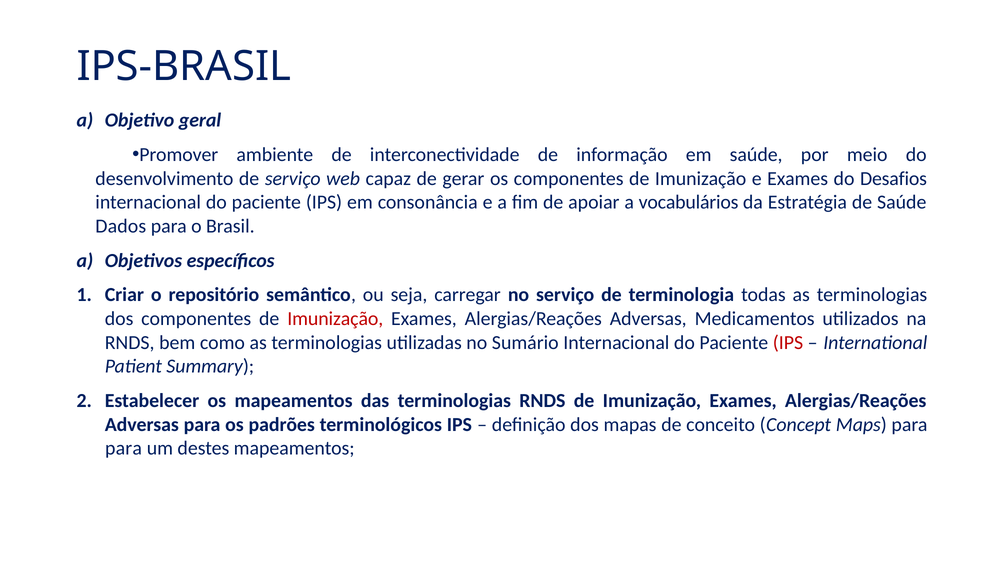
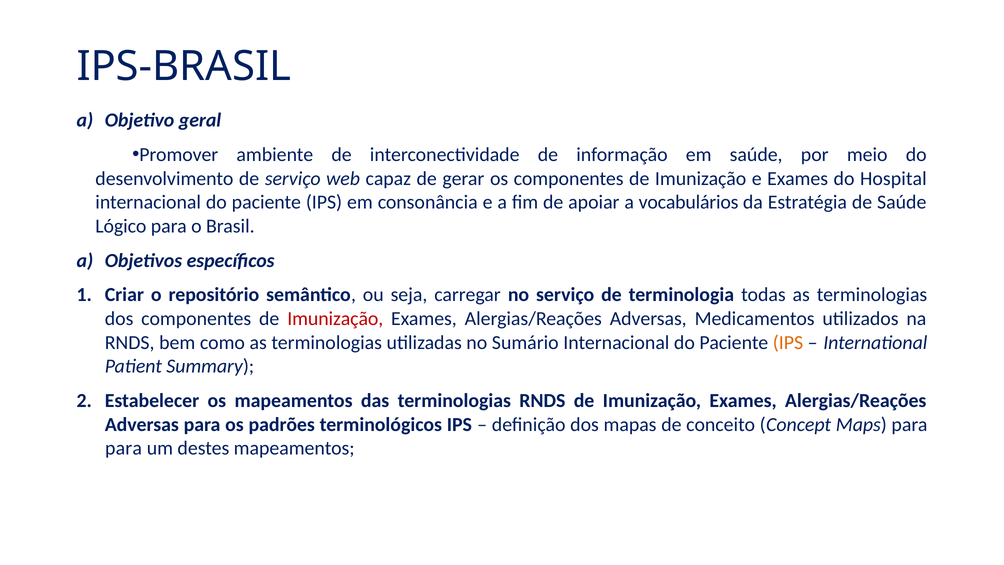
Desafios: Desafios -> Hospital
Dados: Dados -> Lógico
IPS at (788, 342) colour: red -> orange
